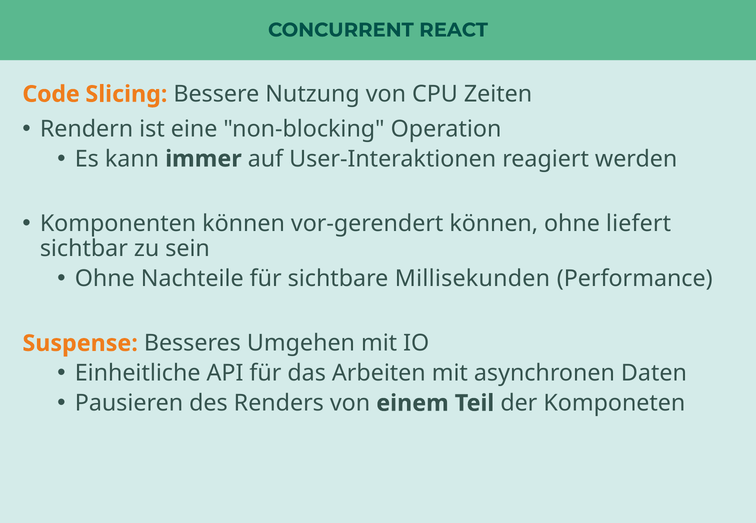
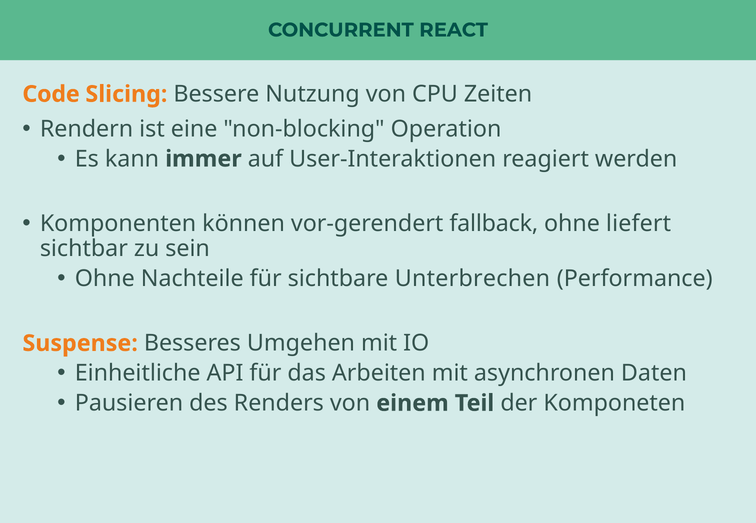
vor-gerendert können: können -> fallback
Millisekunden: Millisekunden -> Unterbrechen
